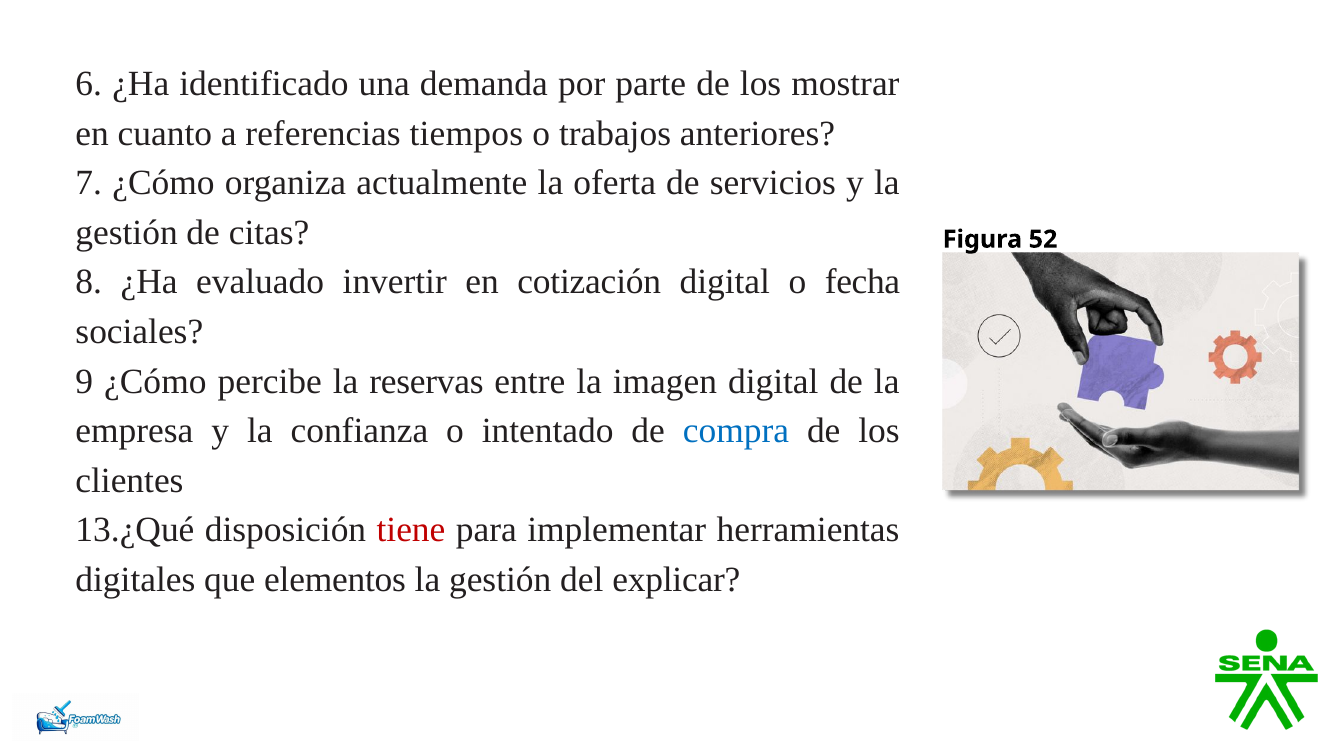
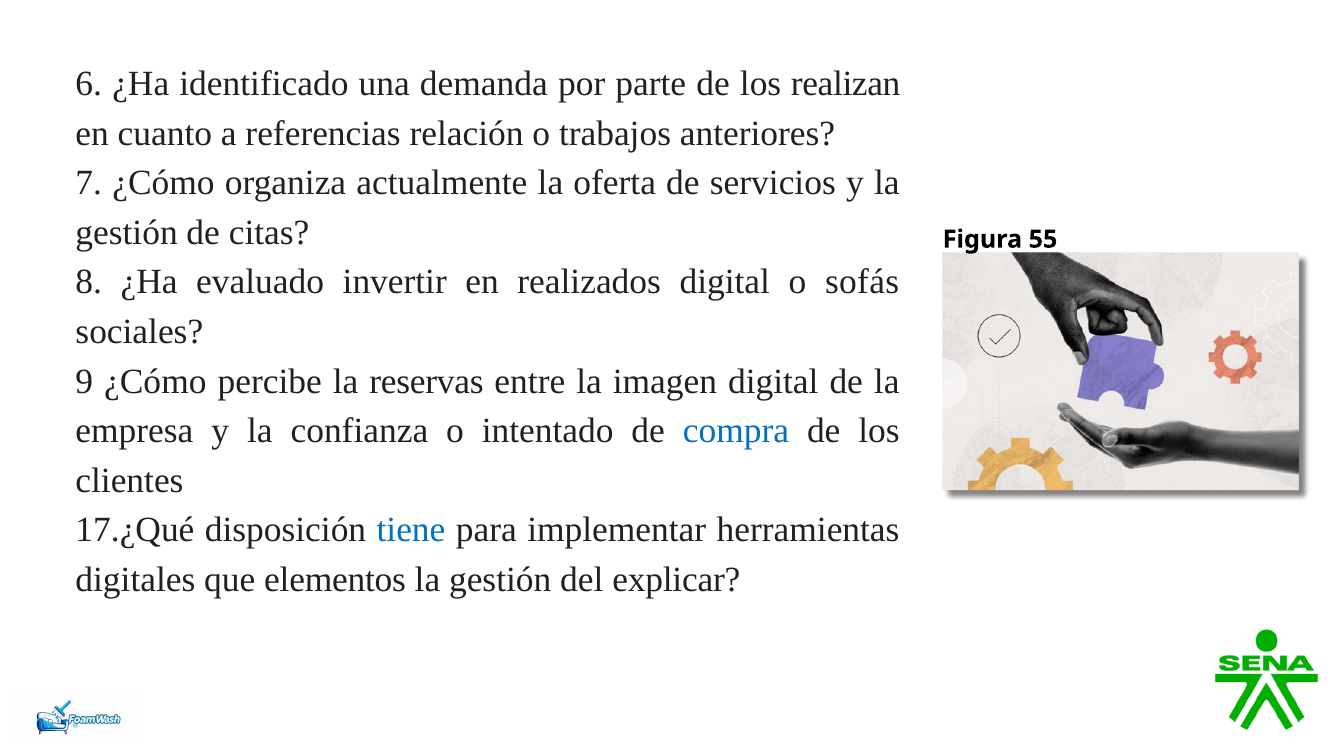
mostrar: mostrar -> realizan
tiempos: tiempos -> relación
52: 52 -> 55
cotización: cotización -> realizados
fecha: fecha -> sofás
13.¿Qué: 13.¿Qué -> 17.¿Qué
tiene colour: red -> blue
